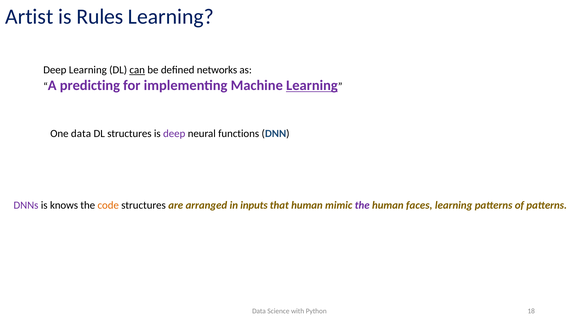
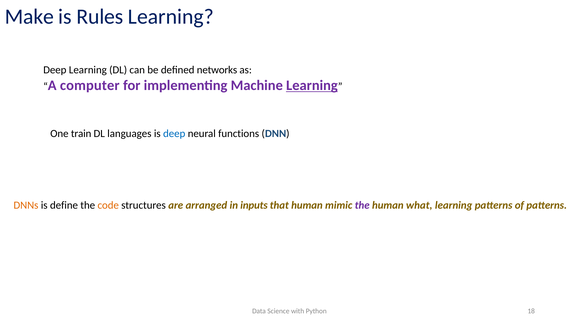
Artist: Artist -> Make
can underline: present -> none
predicting: predicting -> computer
One data: data -> train
DL structures: structures -> languages
deep at (174, 134) colour: purple -> blue
DNNs colour: purple -> orange
knows: knows -> define
faces: faces -> what
